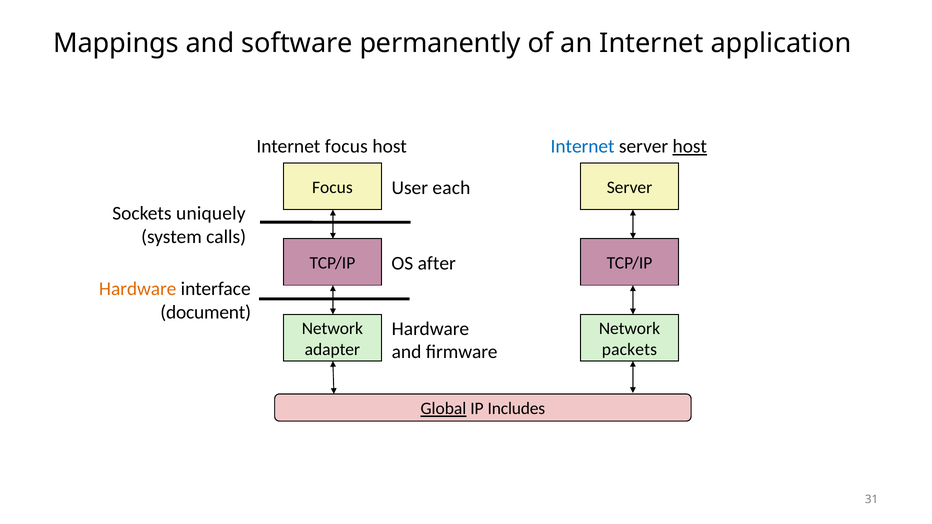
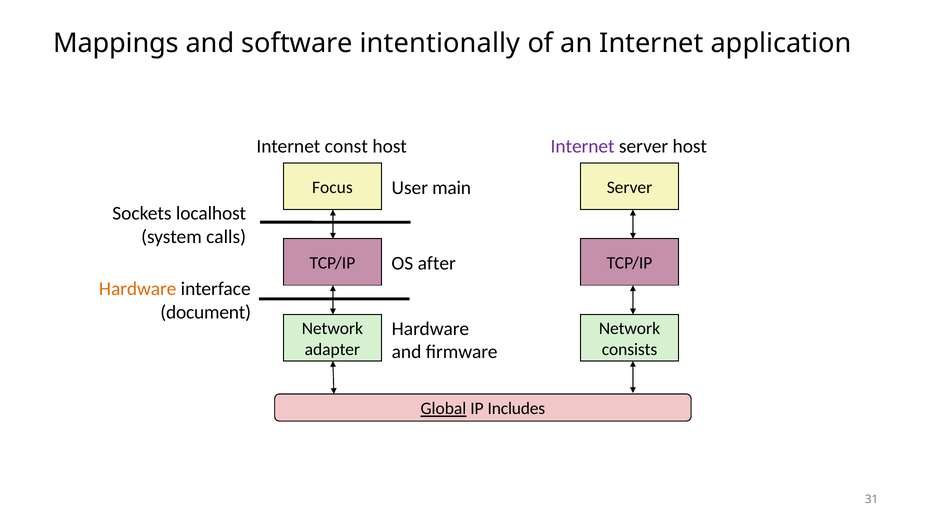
permanently: permanently -> intentionally
Internet focus: focus -> const
Internet at (583, 146) colour: blue -> purple
host at (690, 146) underline: present -> none
each: each -> main
uniquely: uniquely -> localhost
packets: packets -> consists
